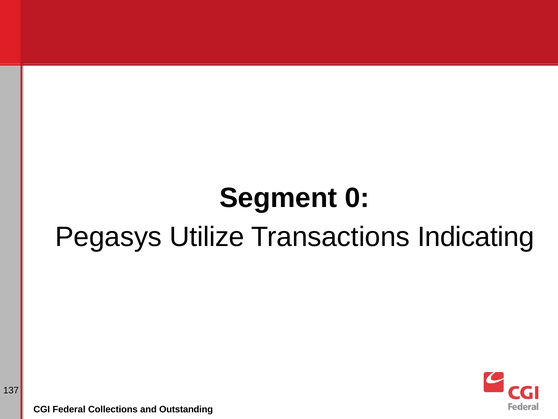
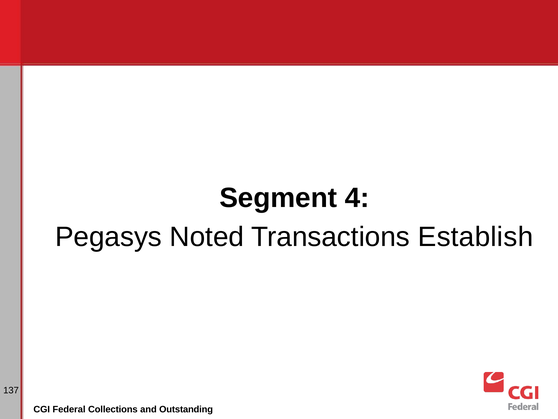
0: 0 -> 4
Utilize: Utilize -> Noted
Indicating: Indicating -> Establish
